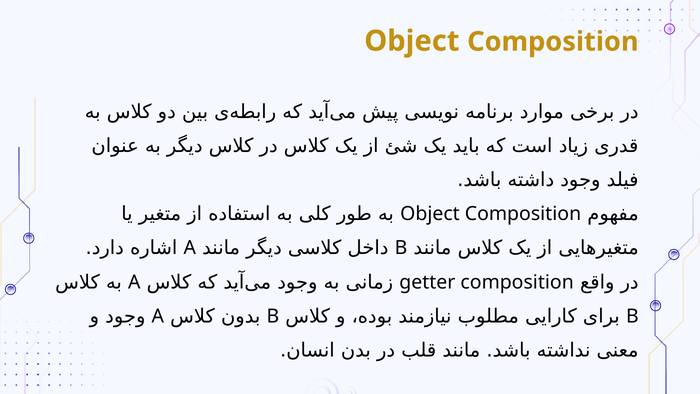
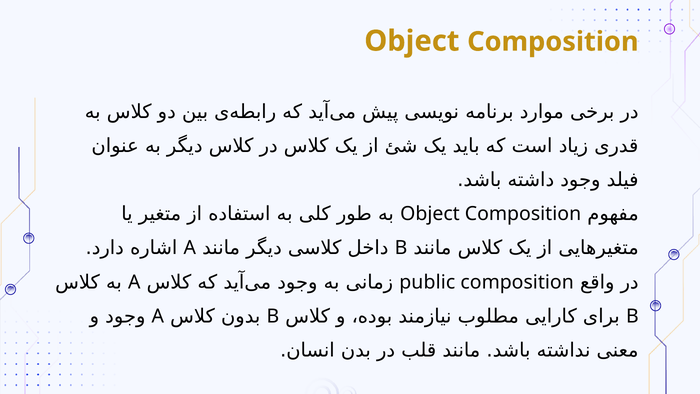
getter: getter -> public
